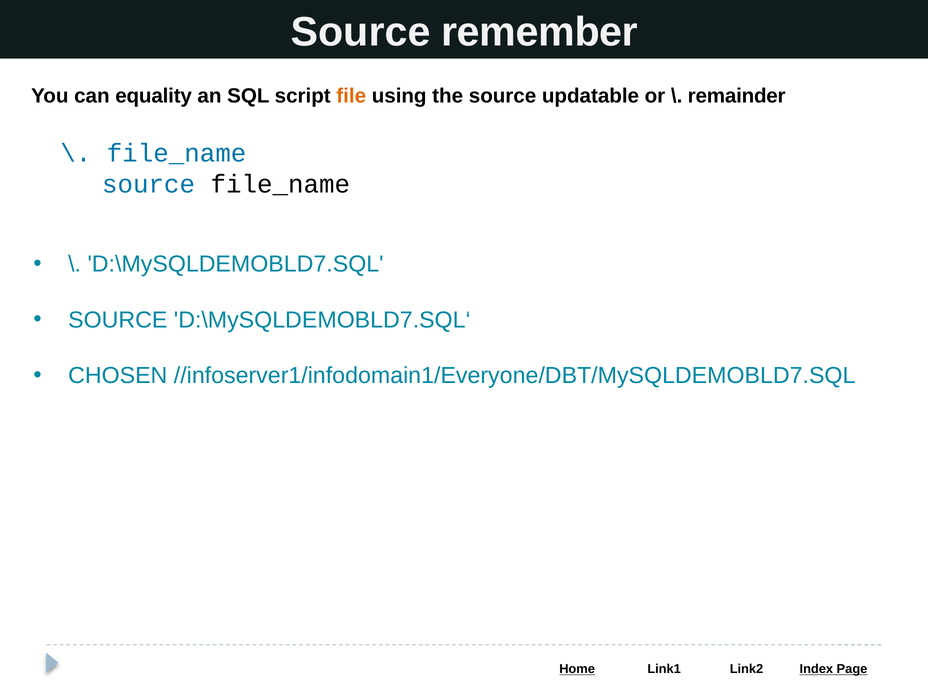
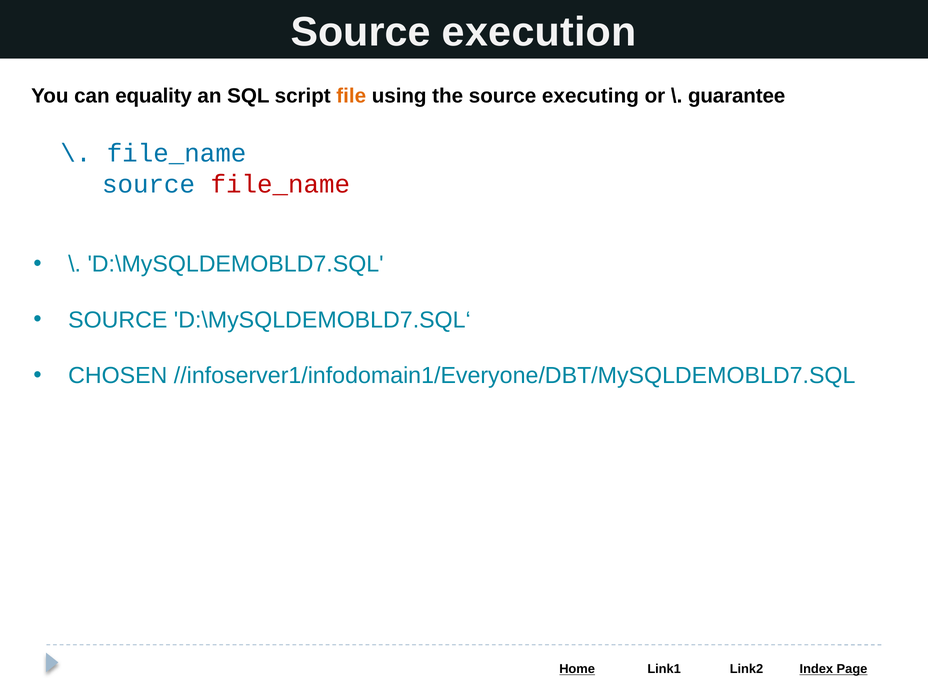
remember: remember -> execution
updatable: updatable -> executing
remainder: remainder -> guarantee
file_name at (280, 184) colour: black -> red
